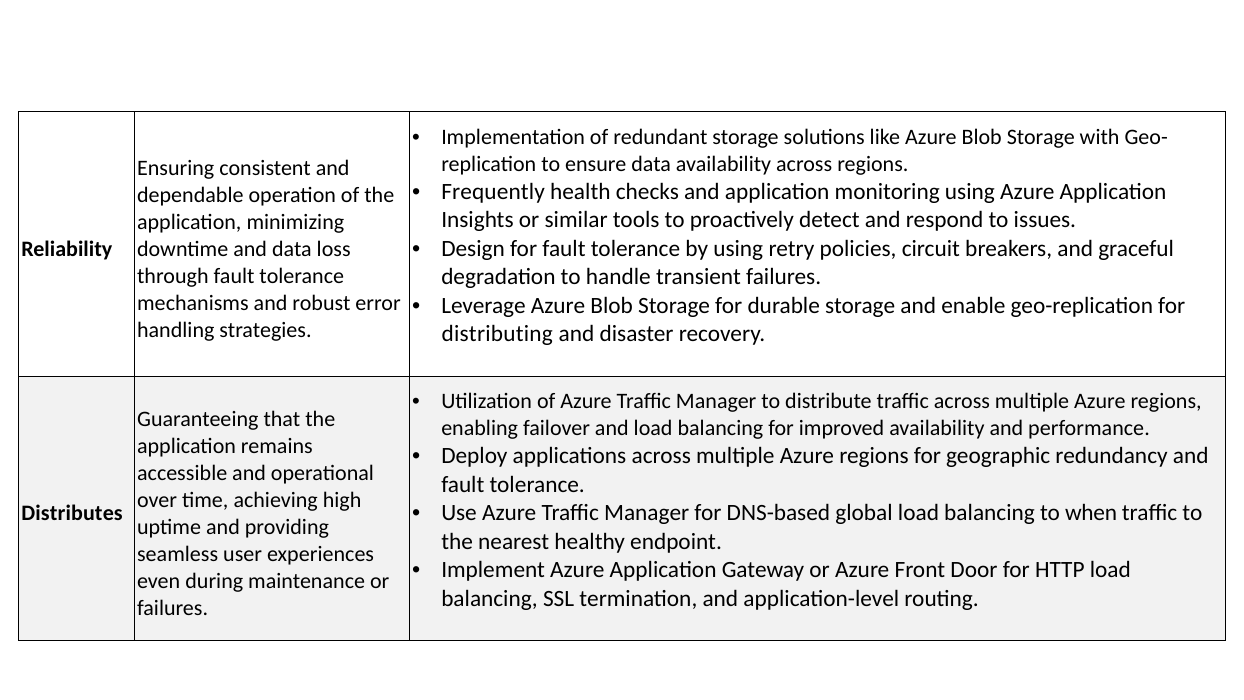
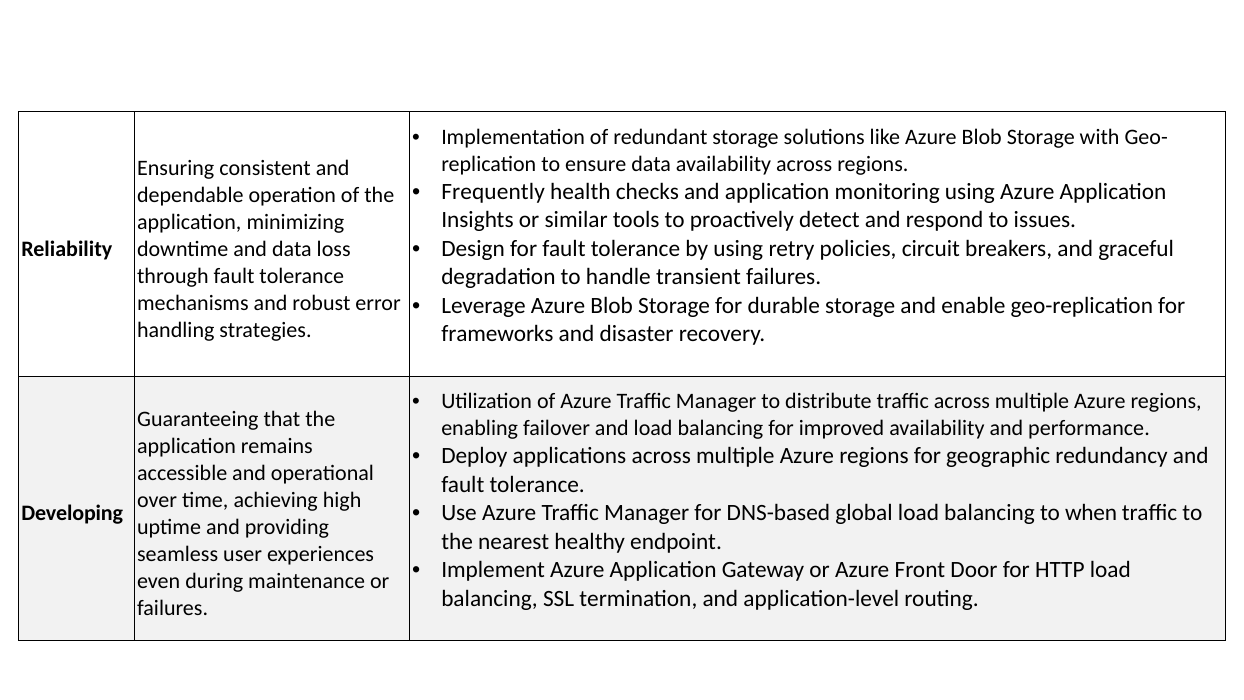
distributing: distributing -> frameworks
Distributes: Distributes -> Developing
